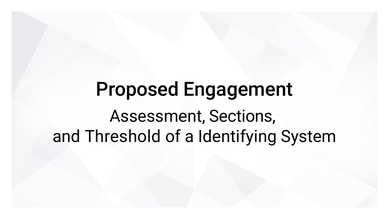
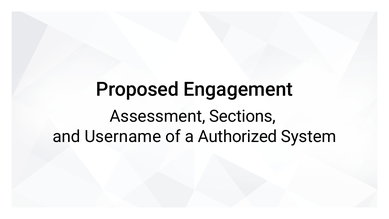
Threshold: Threshold -> Username
Identifying: Identifying -> Authorized
